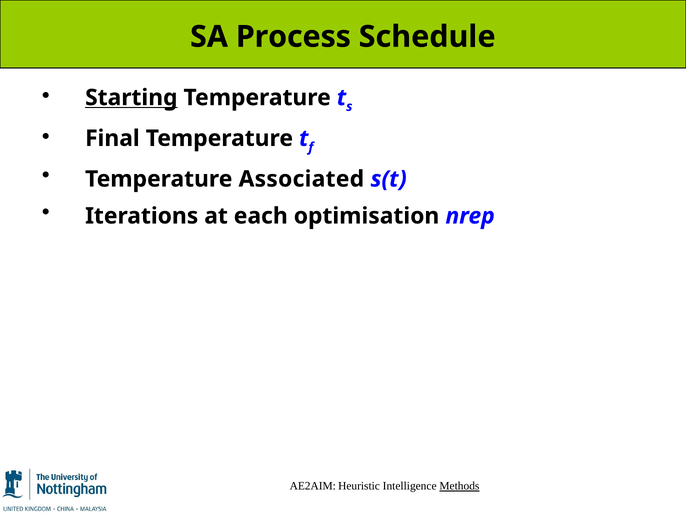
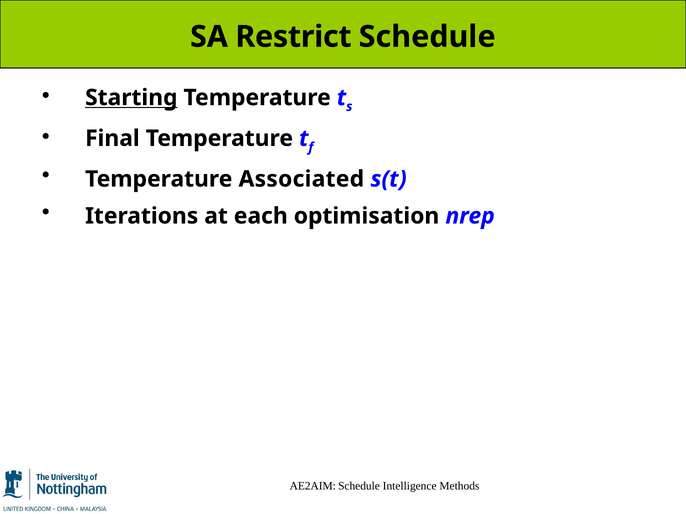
Process: Process -> Restrict
AE2AIM Heuristic: Heuristic -> Schedule
Methods underline: present -> none
